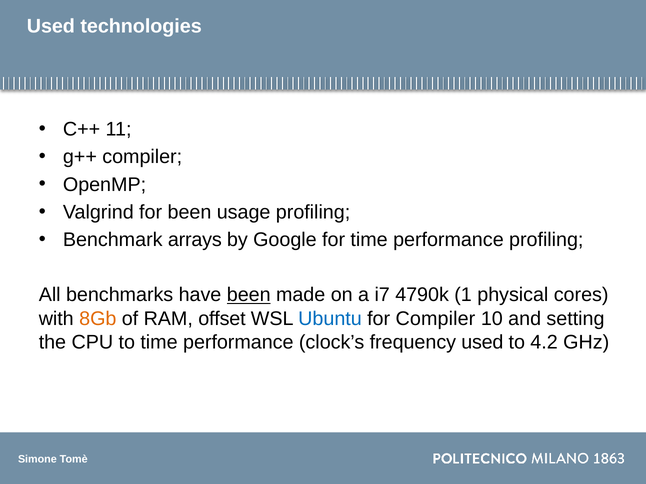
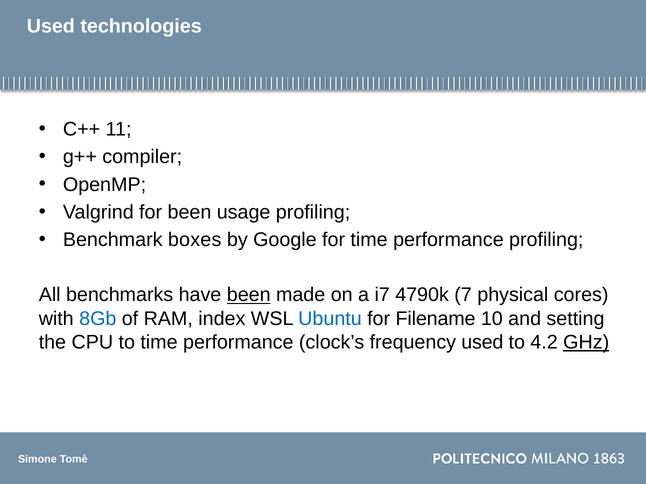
arrays: arrays -> boxes
1: 1 -> 7
8Gb colour: orange -> blue
offset: offset -> index
for Compiler: Compiler -> Filename
GHz underline: none -> present
